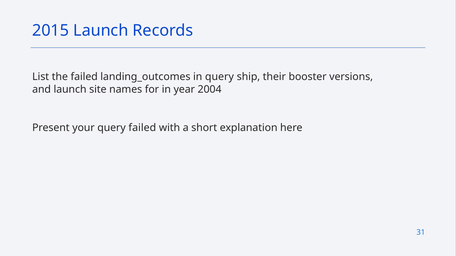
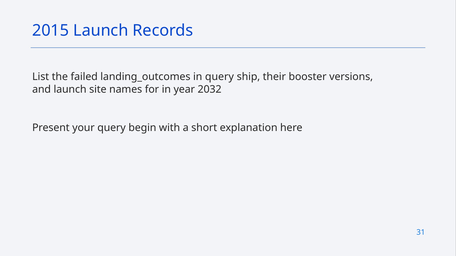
2004: 2004 -> 2032
query failed: failed -> begin
